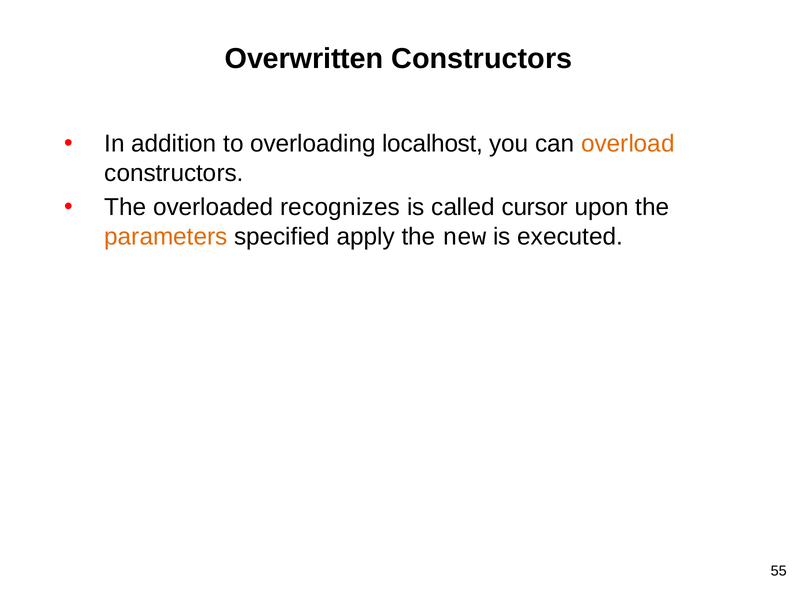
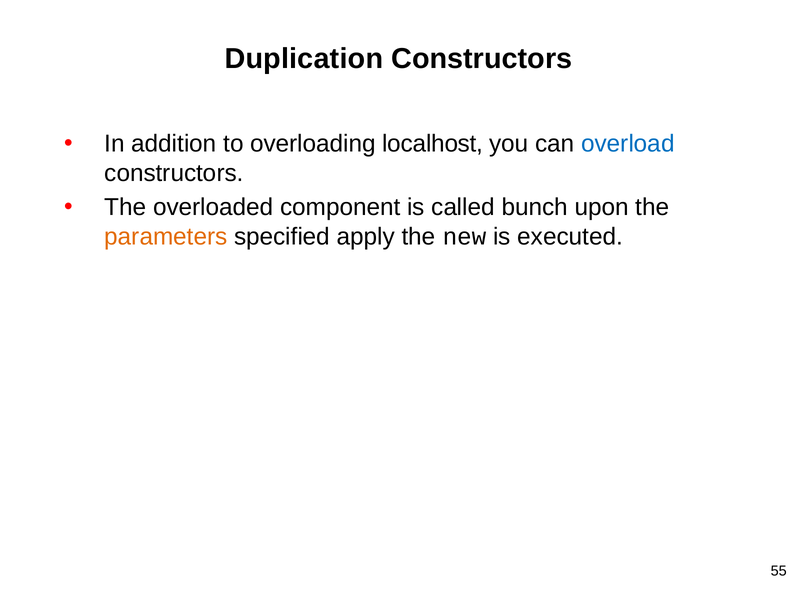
Overwritten: Overwritten -> Duplication
overload colour: orange -> blue
recognizes: recognizes -> component
cursor: cursor -> bunch
